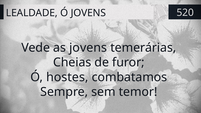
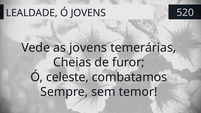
hostes: hostes -> celeste
